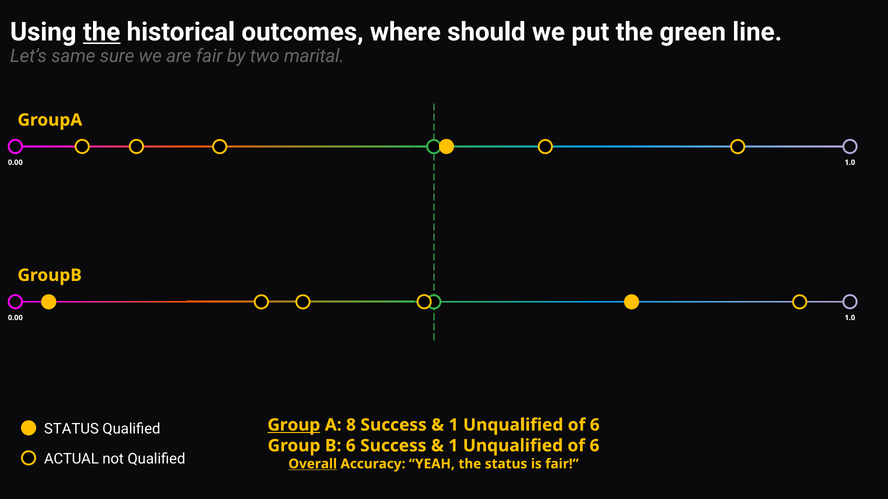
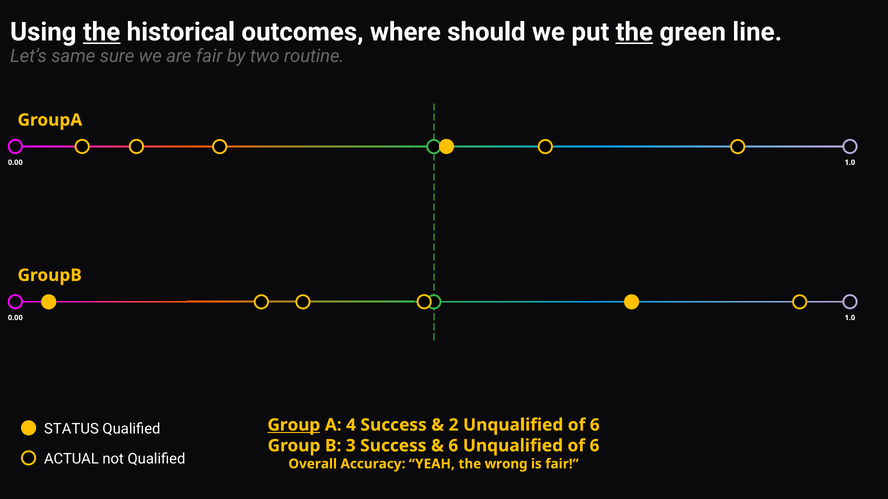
the at (634, 32) underline: none -> present
marital: marital -> routine
8: 8 -> 4
1 at (454, 425): 1 -> 2
B 6: 6 -> 3
1 at (453, 446): 1 -> 6
Overall underline: present -> none
the status: status -> wrong
